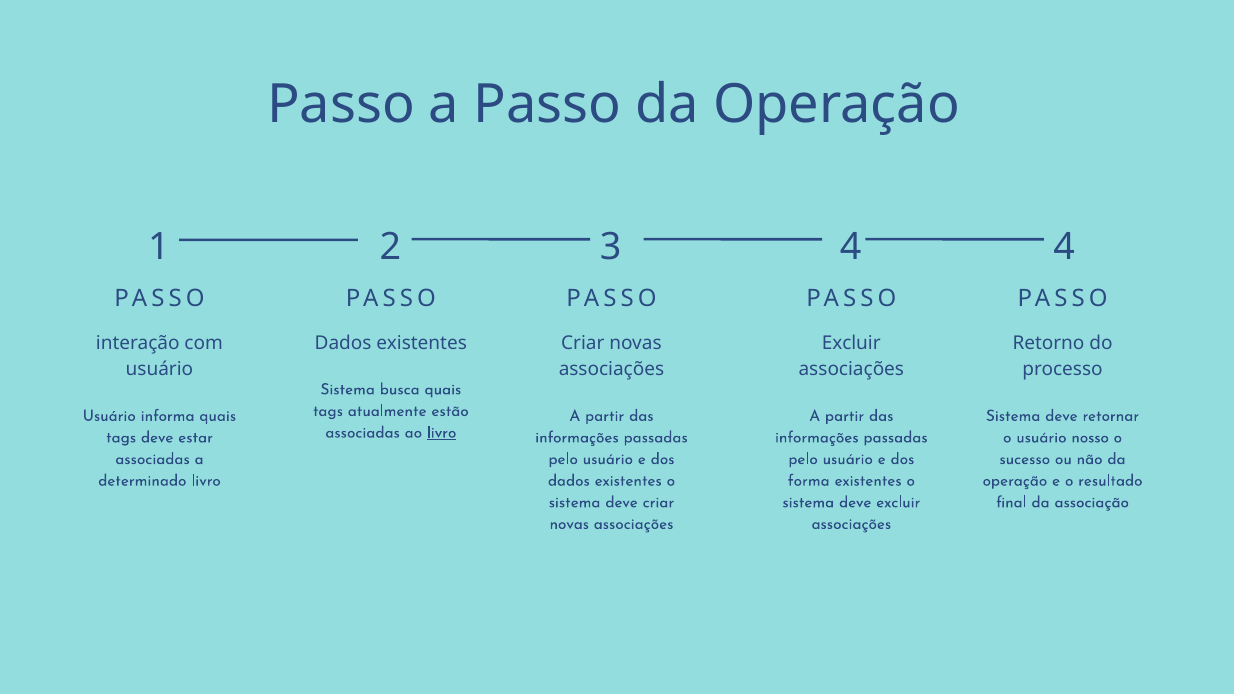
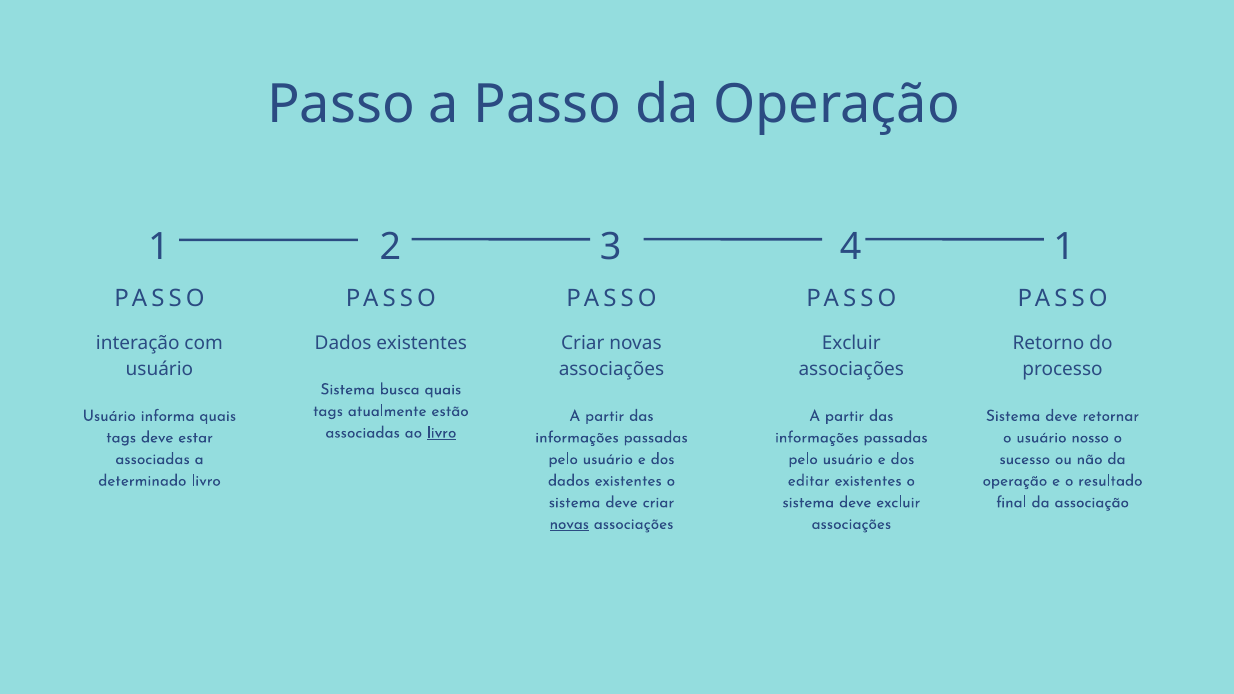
4 4: 4 -> 1
forma: forma -> editar
novas at (569, 524) underline: none -> present
